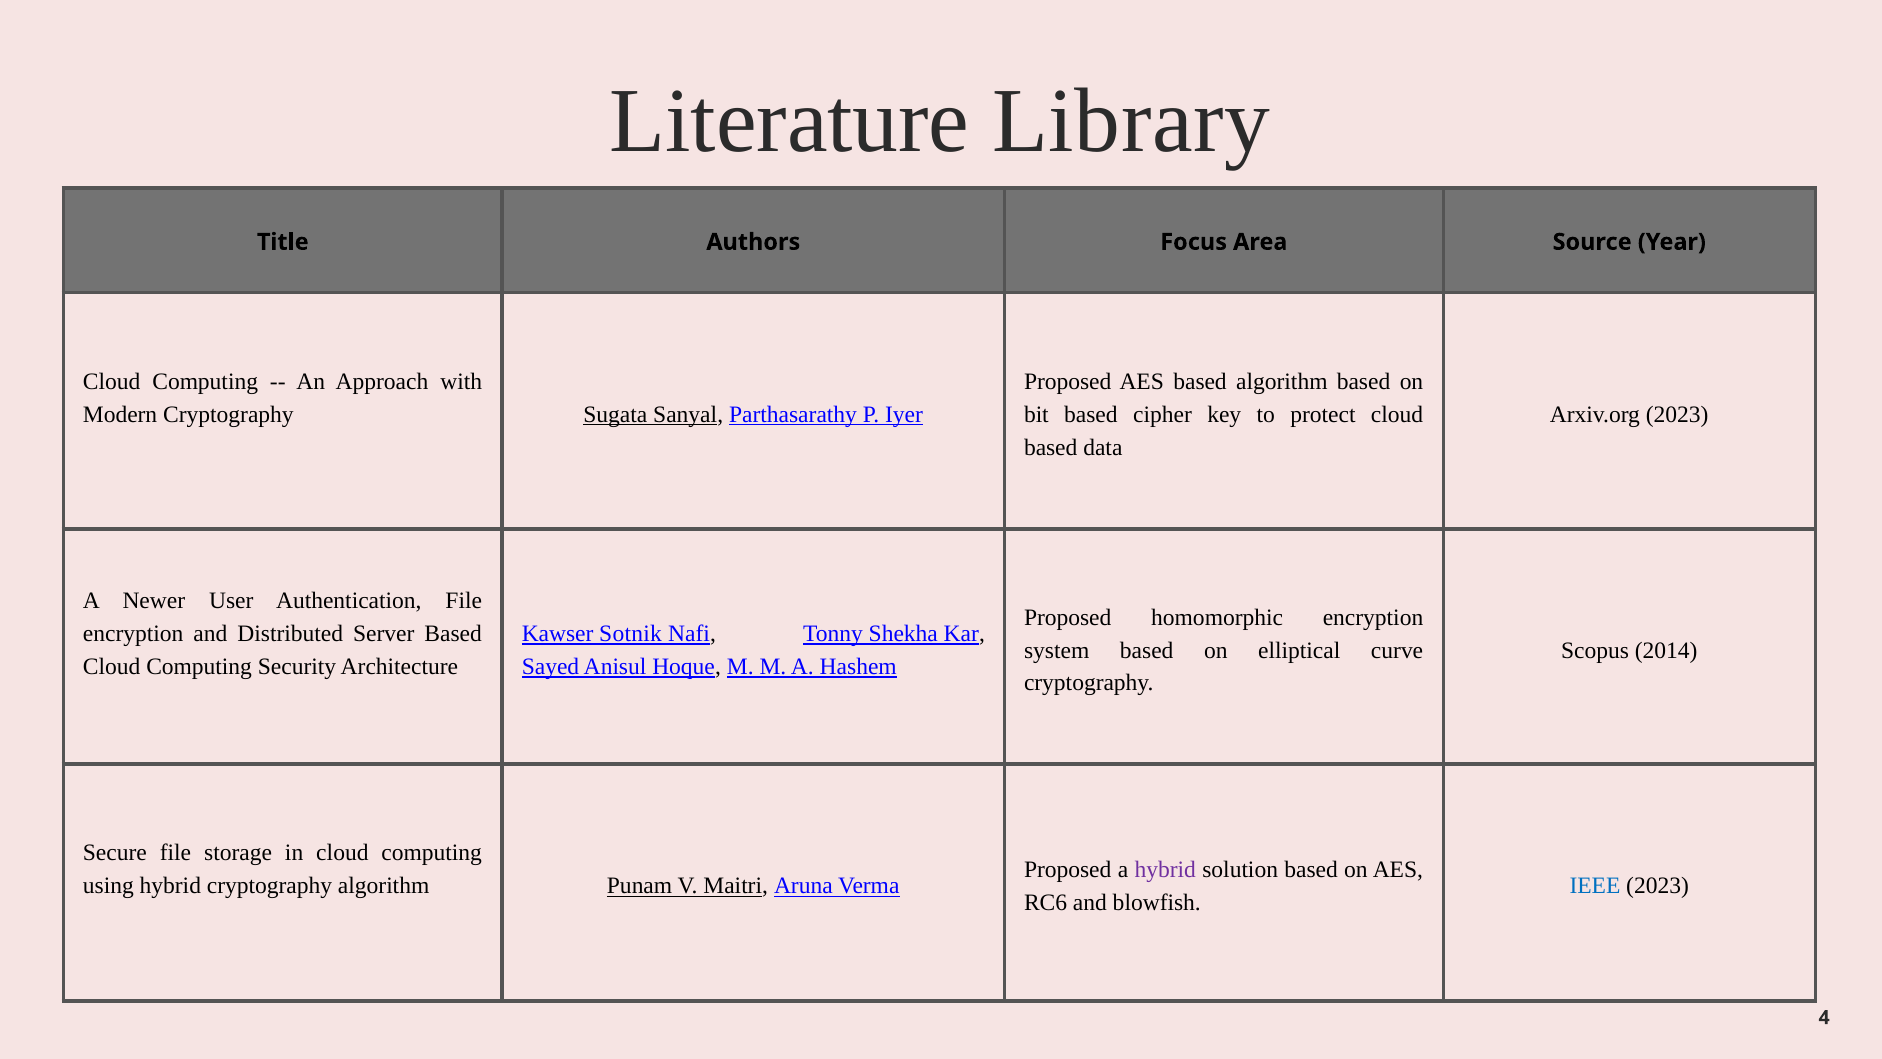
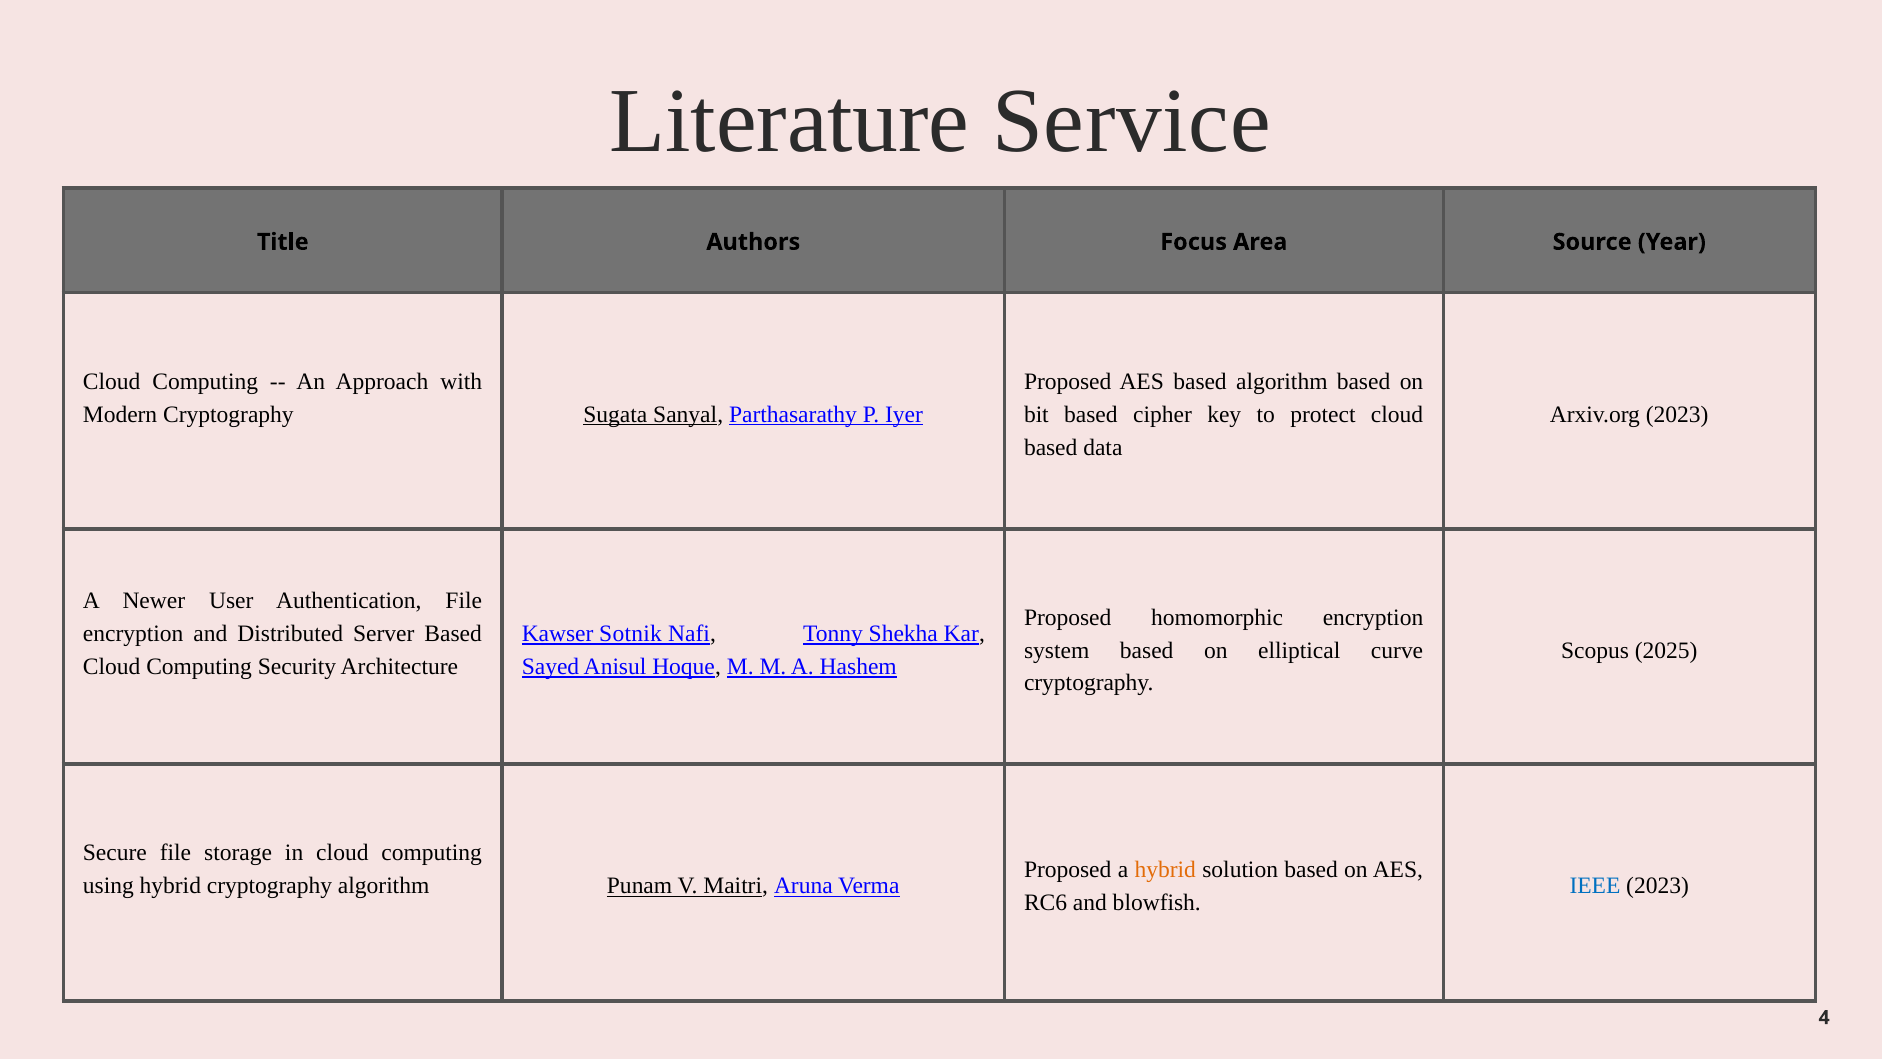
Library: Library -> Service
2014: 2014 -> 2025
hybrid at (1165, 869) colour: purple -> orange
